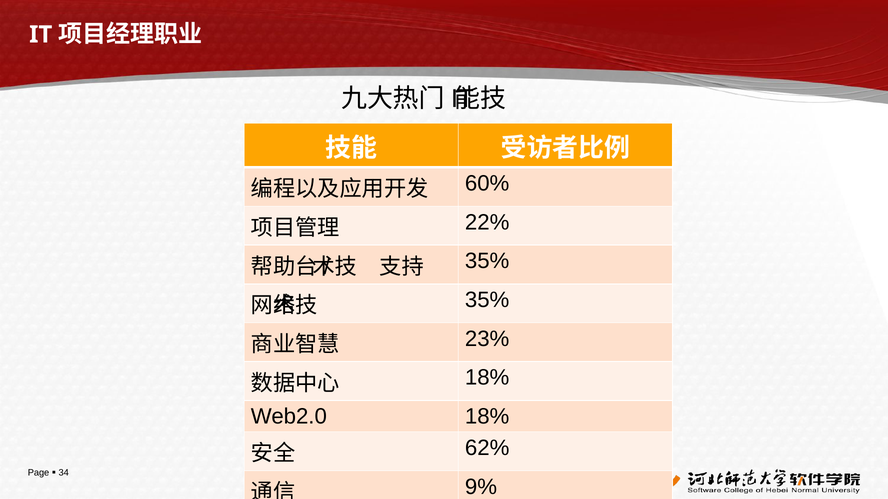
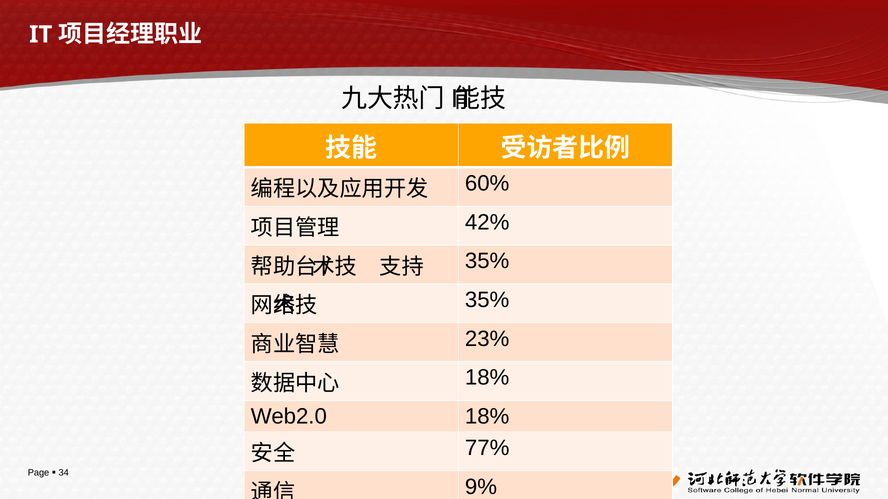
22%: 22% -> 42%
62%: 62% -> 77%
